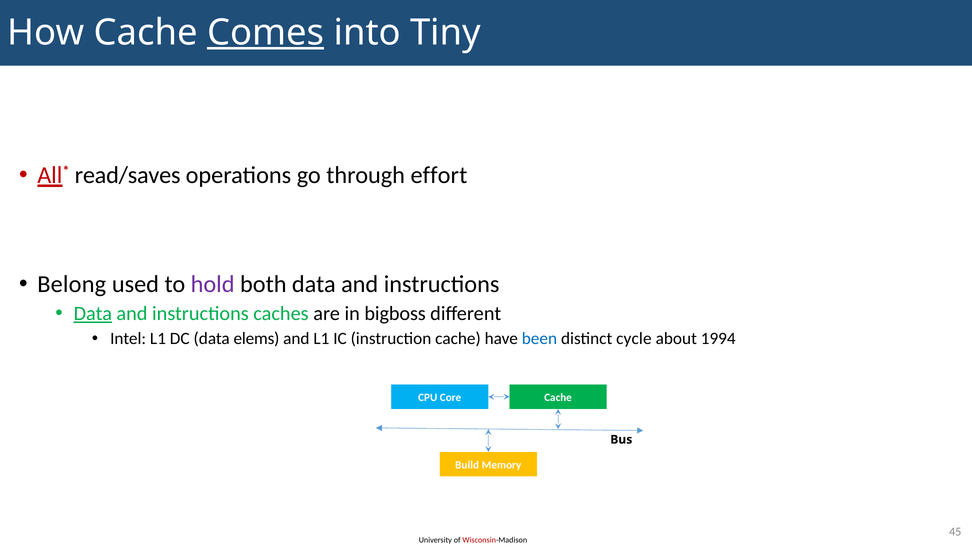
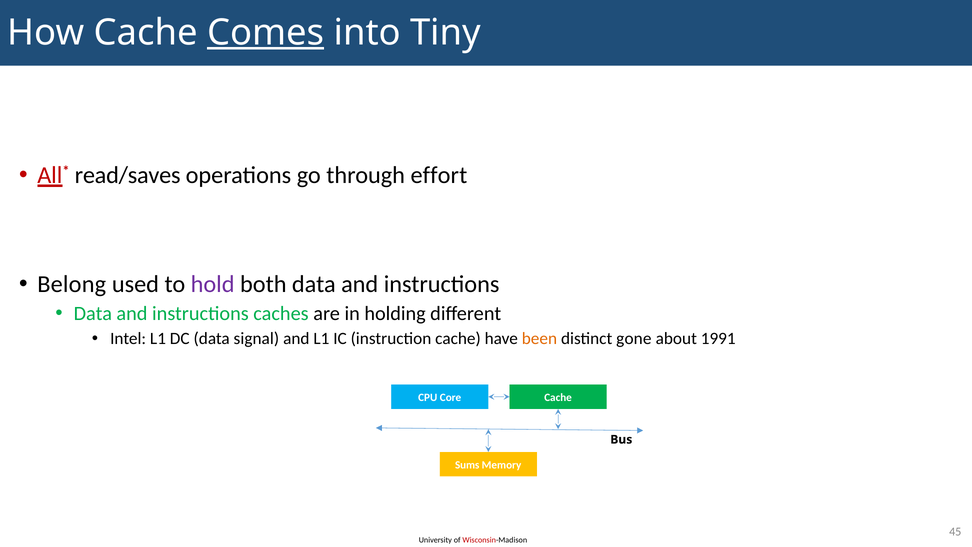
Data at (93, 313) underline: present -> none
bigboss: bigboss -> holding
elems: elems -> signal
been colour: blue -> orange
cycle: cycle -> gone
1994: 1994 -> 1991
Build: Build -> Sums
